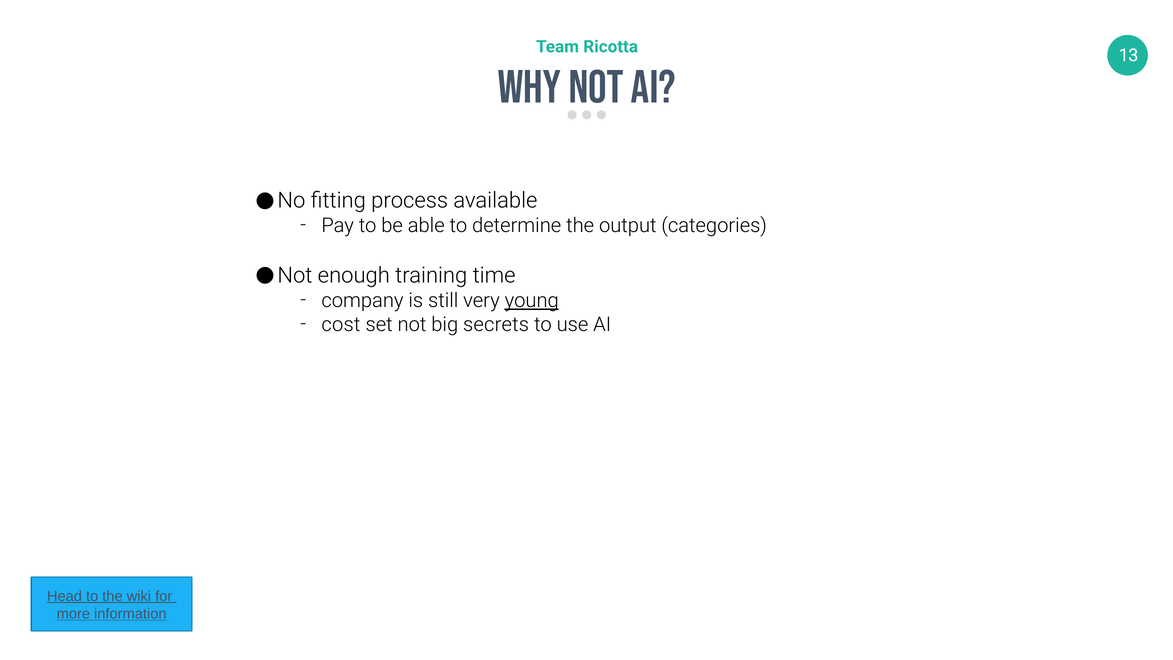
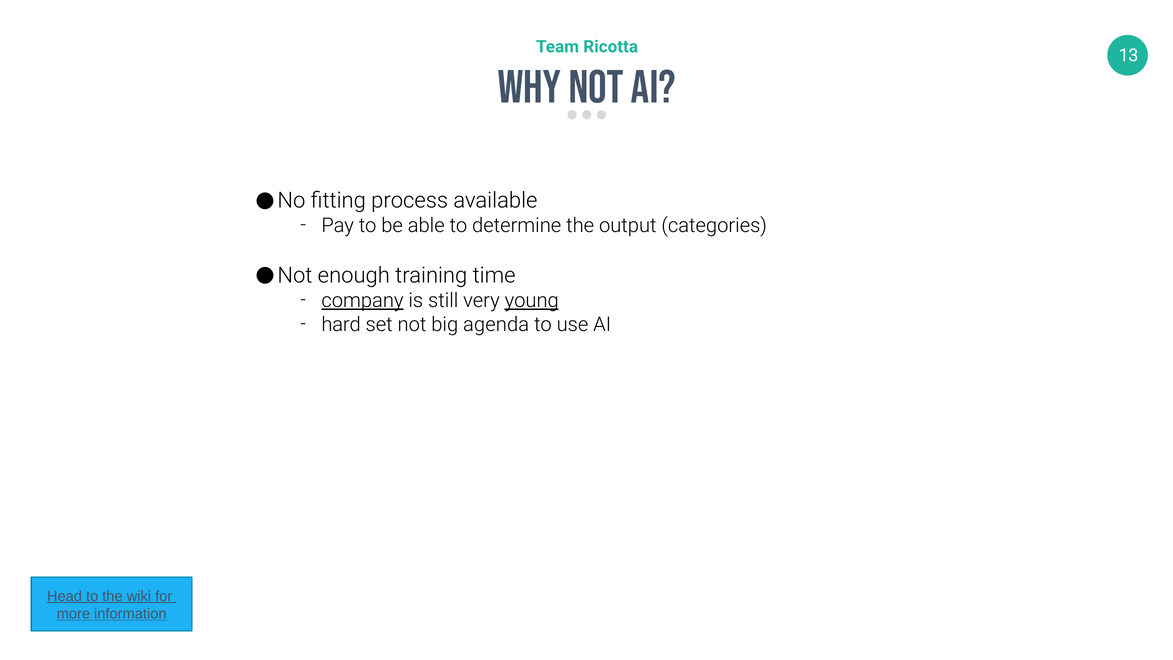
company underline: none -> present
cost: cost -> hard
secrets: secrets -> agenda
